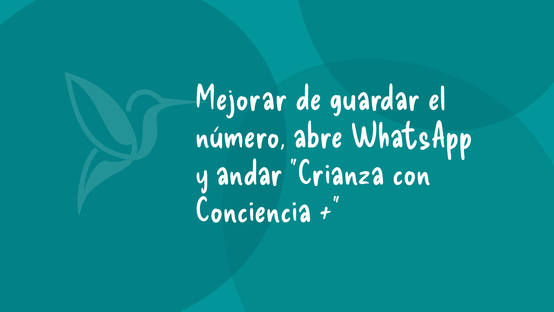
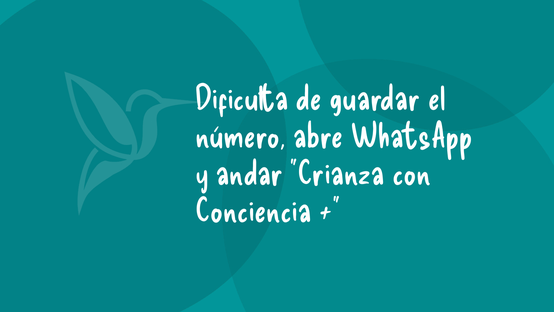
Mejorar: Mejorar -> Dificulta
